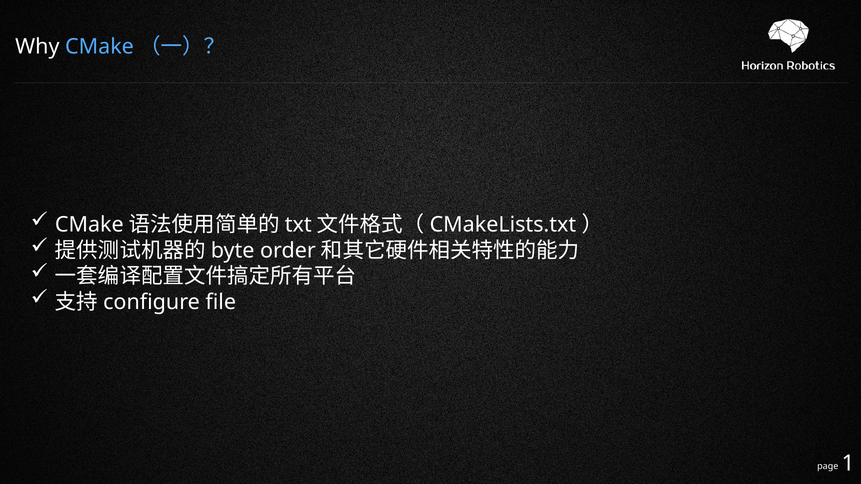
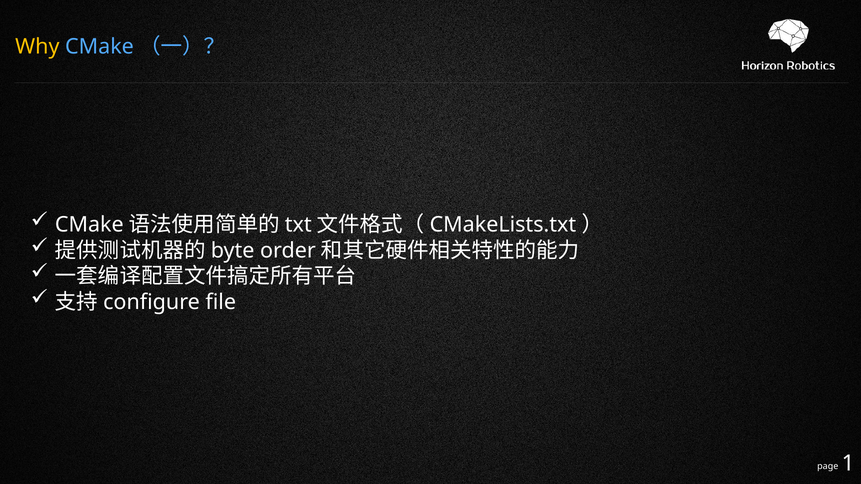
Why colour: white -> yellow
